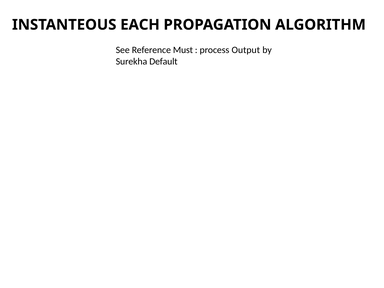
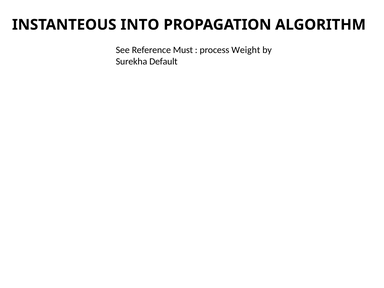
EACH: EACH -> INTO
Output: Output -> Weight
